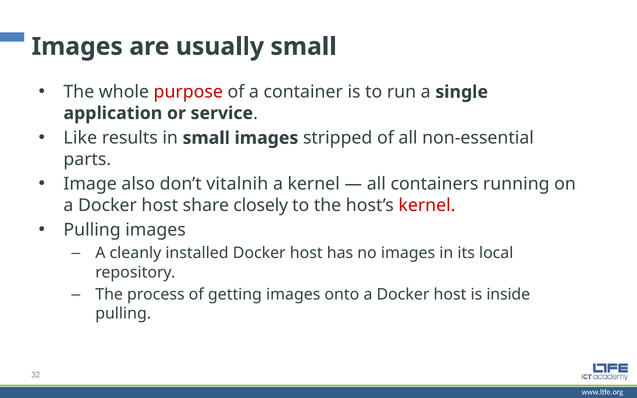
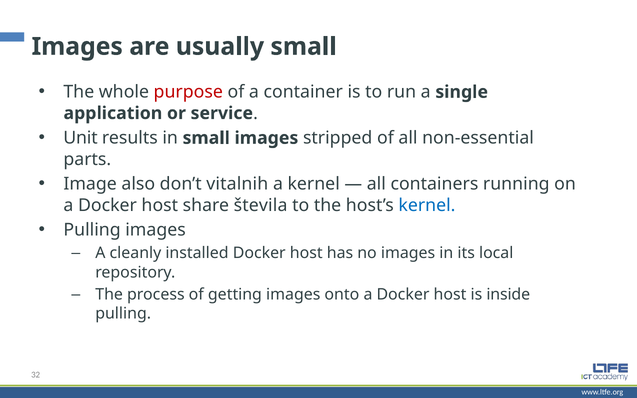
Like: Like -> Unit
closely: closely -> števila
kernel at (427, 205) colour: red -> blue
